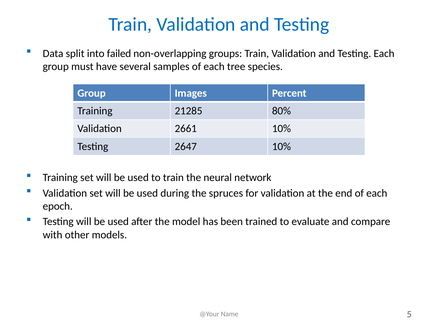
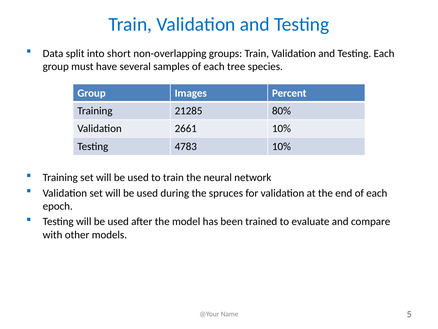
failed: failed -> short
2647: 2647 -> 4783
